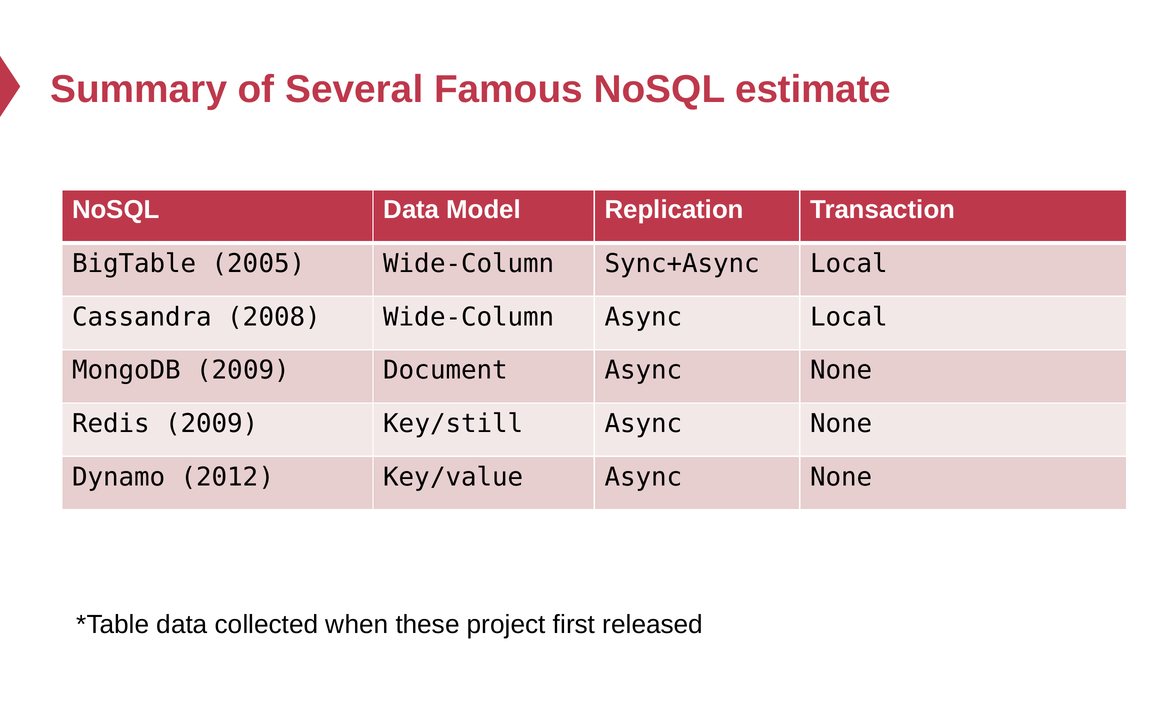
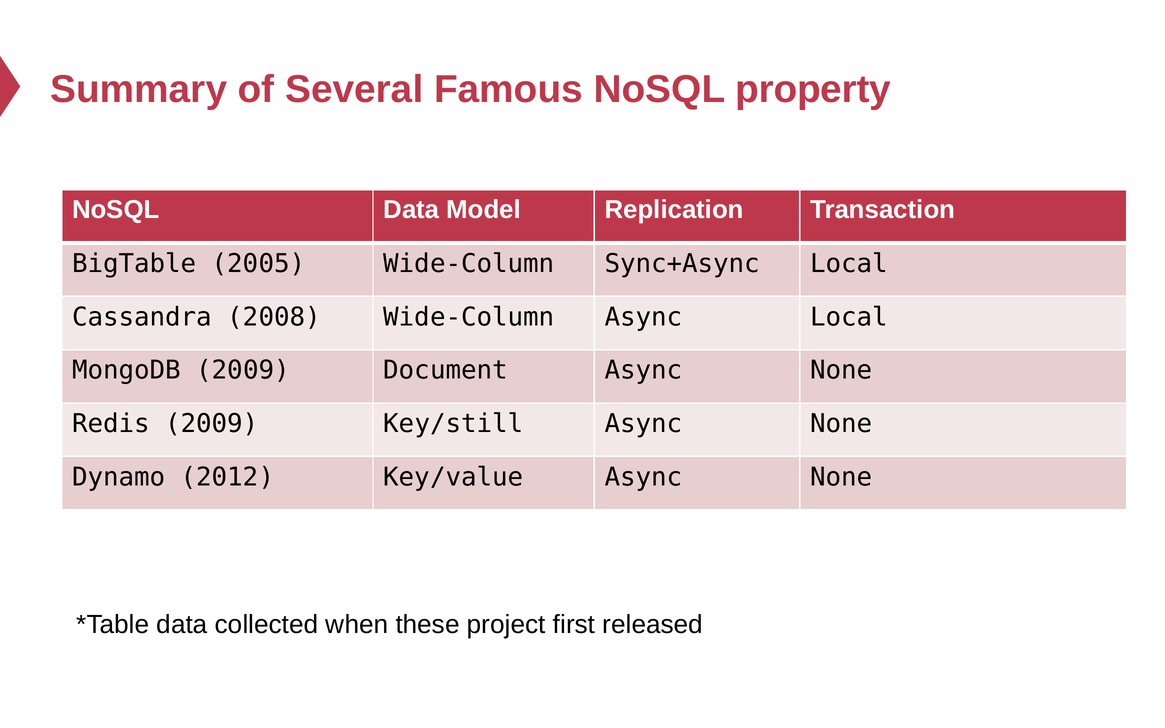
estimate: estimate -> property
